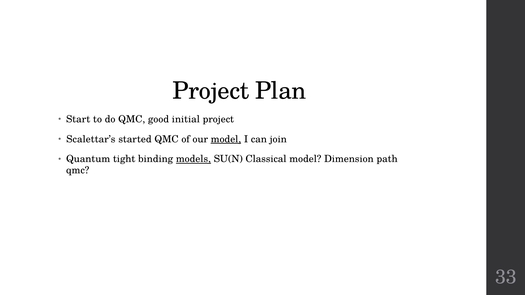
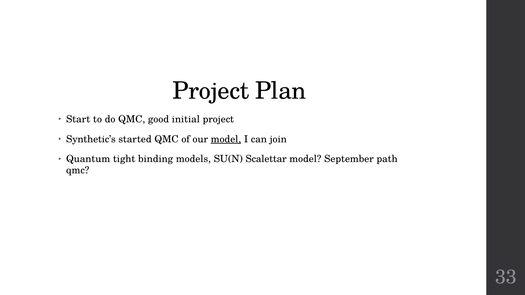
Scalettar’s: Scalettar’s -> Synthetic’s
models underline: present -> none
Classical: Classical -> Scalettar
Dimension: Dimension -> September
